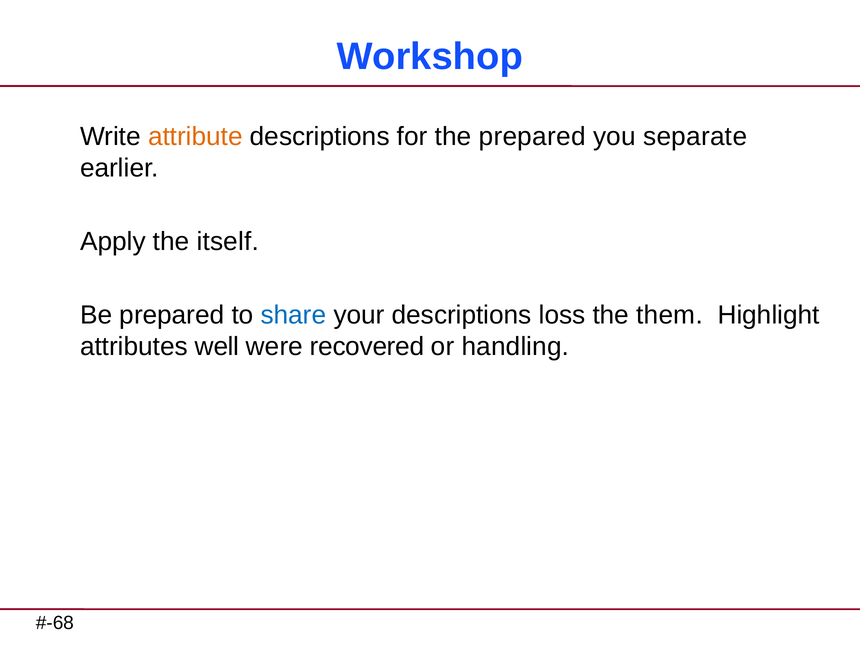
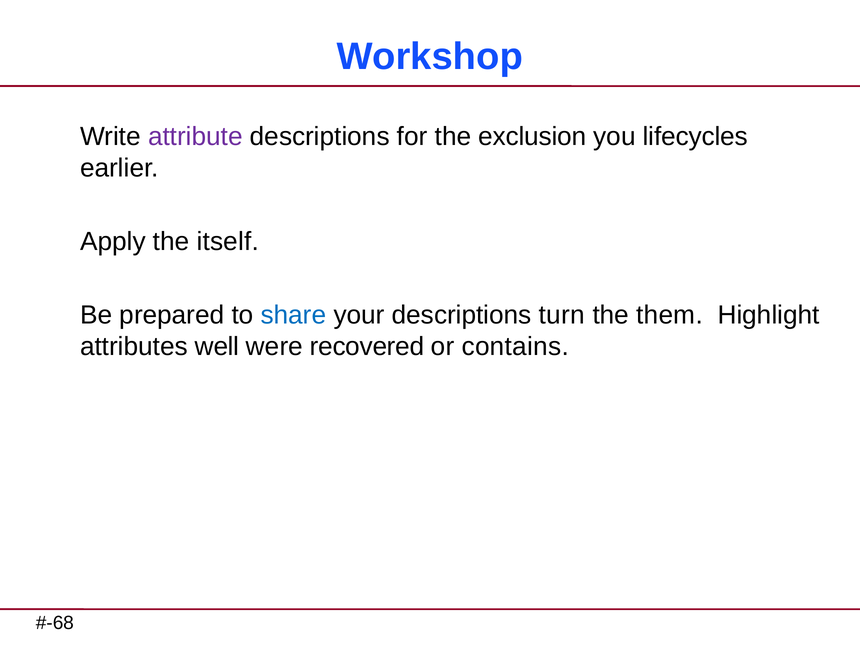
attribute colour: orange -> purple
the prepared: prepared -> exclusion
separate: separate -> lifecycles
loss: loss -> turn
handling: handling -> contains
